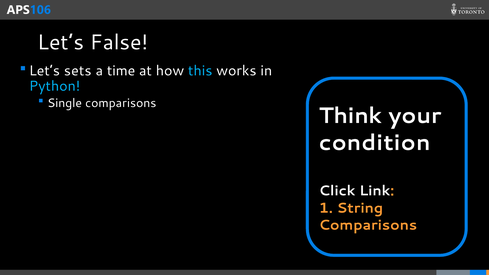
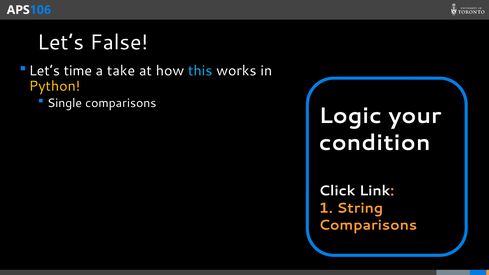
sets: sets -> time
time: time -> take
Python colour: light blue -> yellow
Think: Think -> Logic
